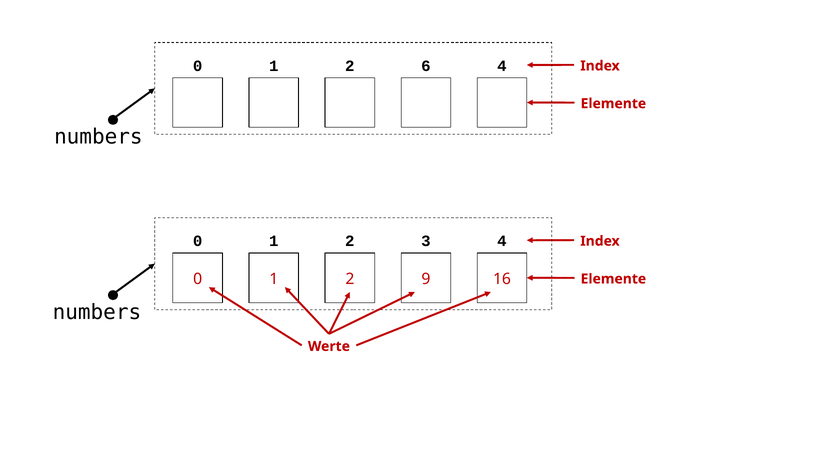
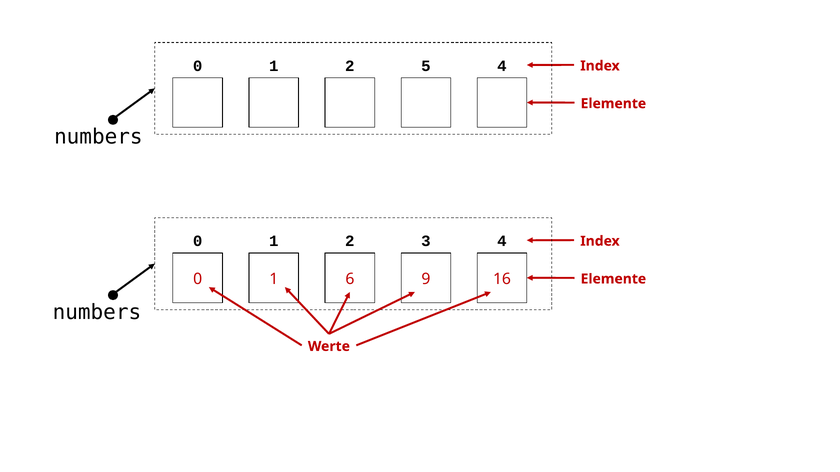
6: 6 -> 5
2 at (350, 279): 2 -> 6
